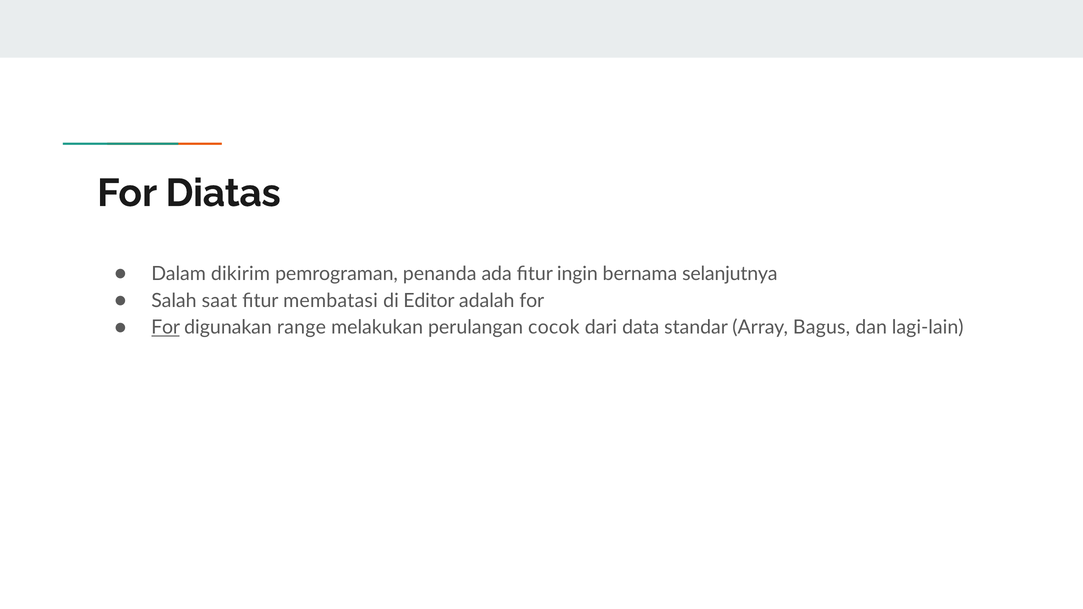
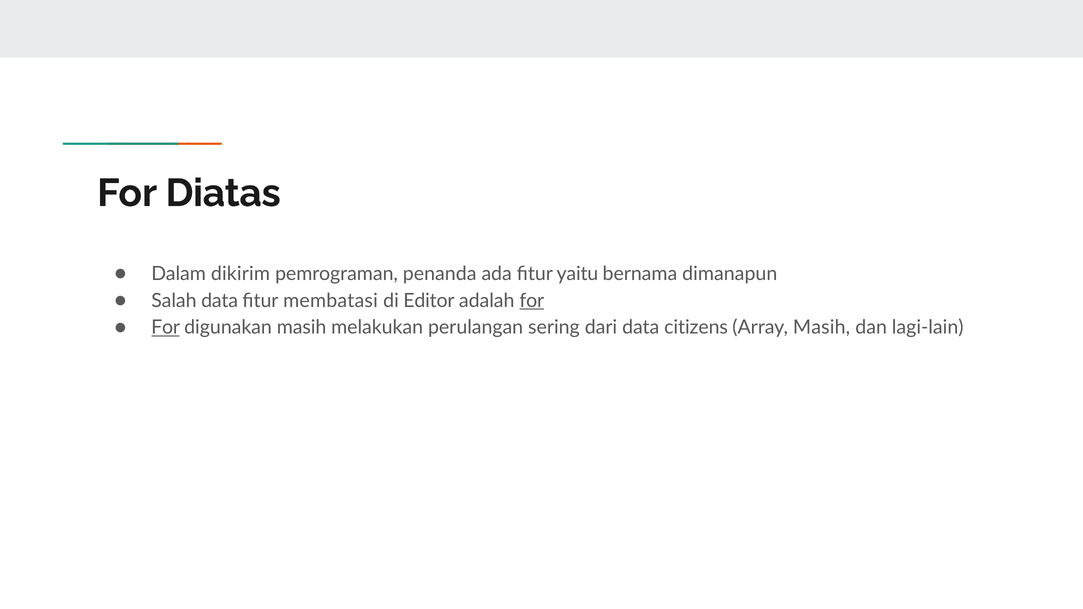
ingin: ingin -> yaitu
selanjutnya: selanjutnya -> dimanapun
Salah saat: saat -> data
for at (532, 301) underline: none -> present
digunakan range: range -> masih
cocok: cocok -> sering
standar: standar -> citizens
Array Bagus: Bagus -> Masih
